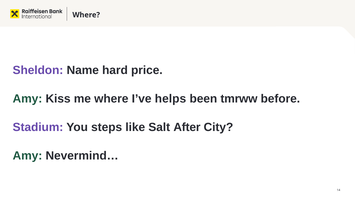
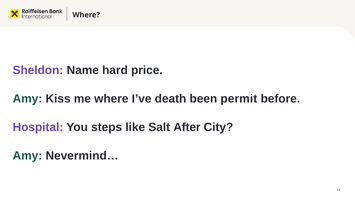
helps: helps -> death
tmrww: tmrww -> permit
Stadium: Stadium -> Hospital
